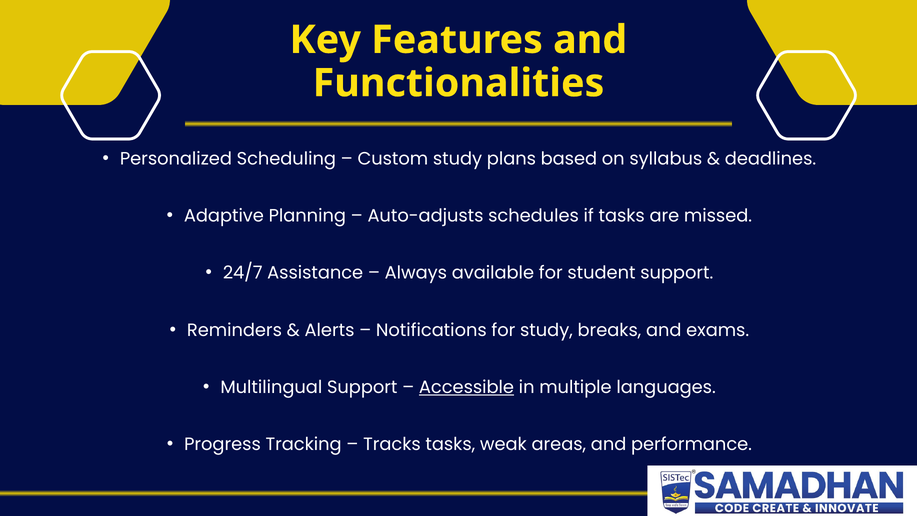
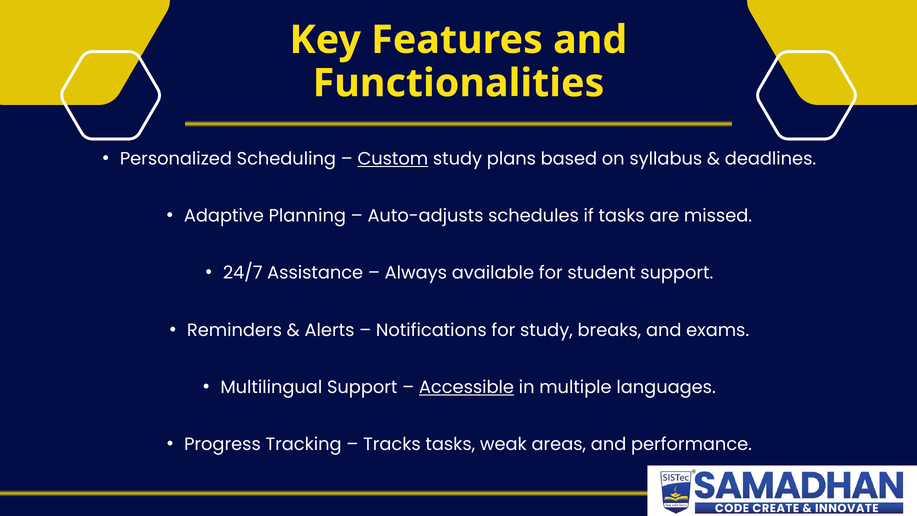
Custom underline: none -> present
